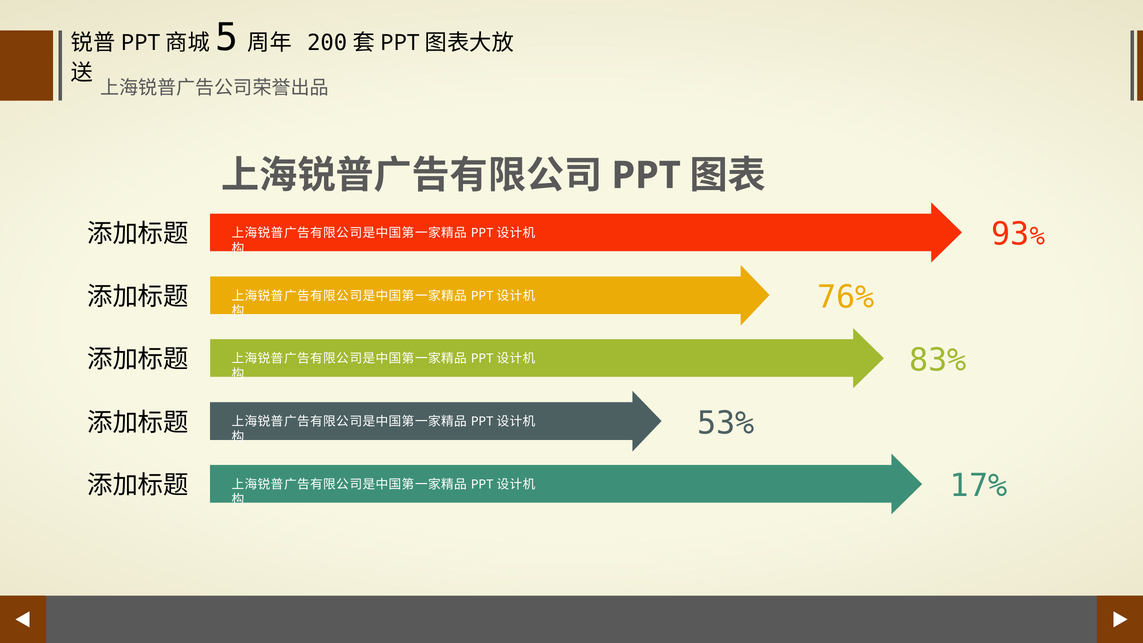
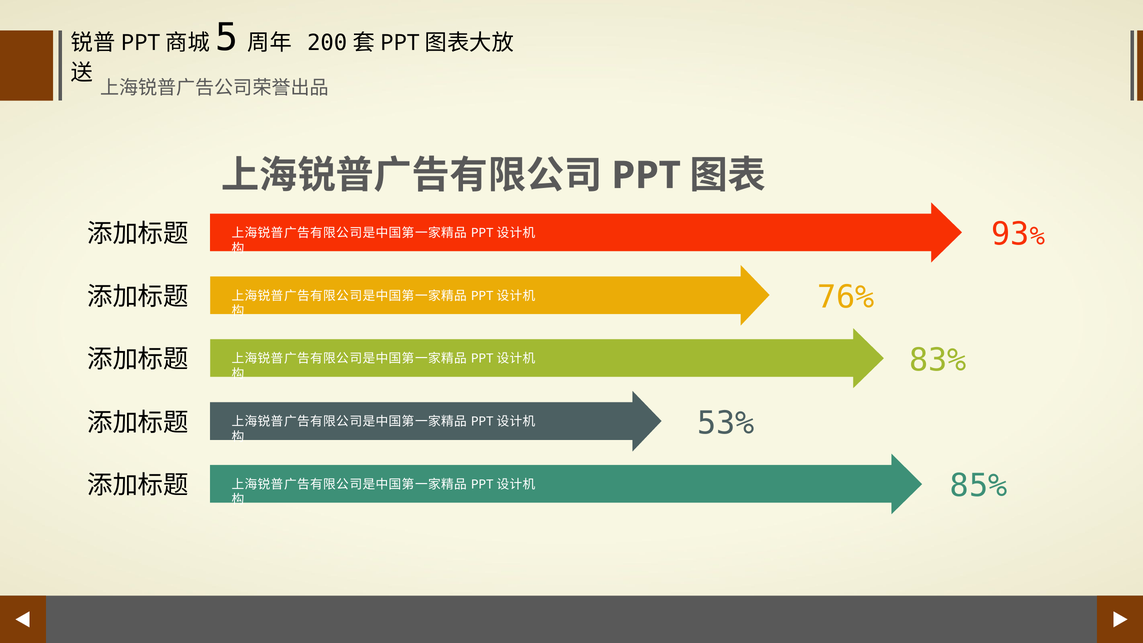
17%: 17% -> 85%
